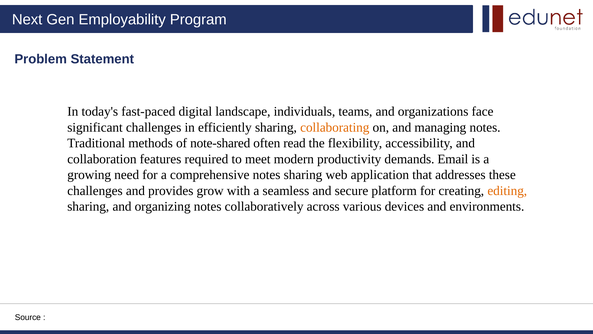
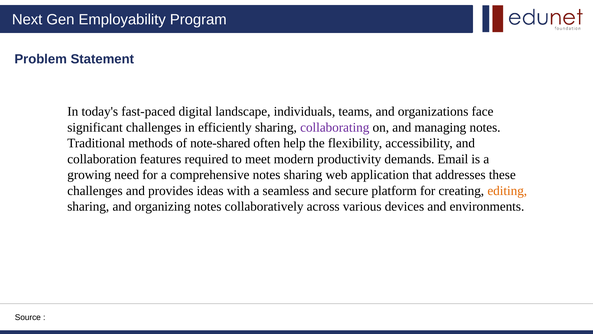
collaborating colour: orange -> purple
read: read -> help
grow: grow -> ideas
